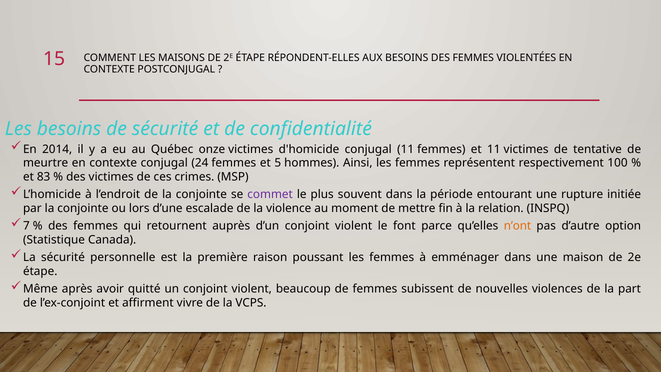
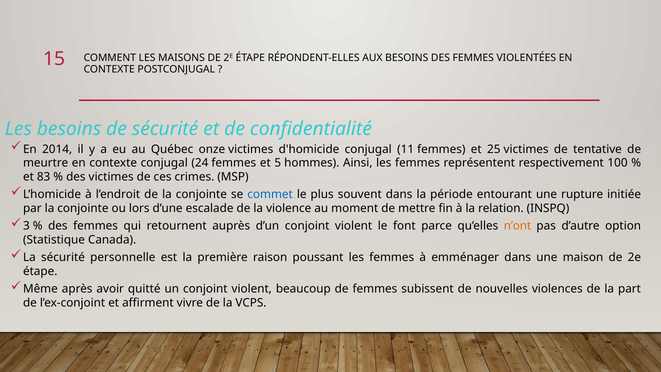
et 11: 11 -> 25
commet colour: purple -> blue
7: 7 -> 3
